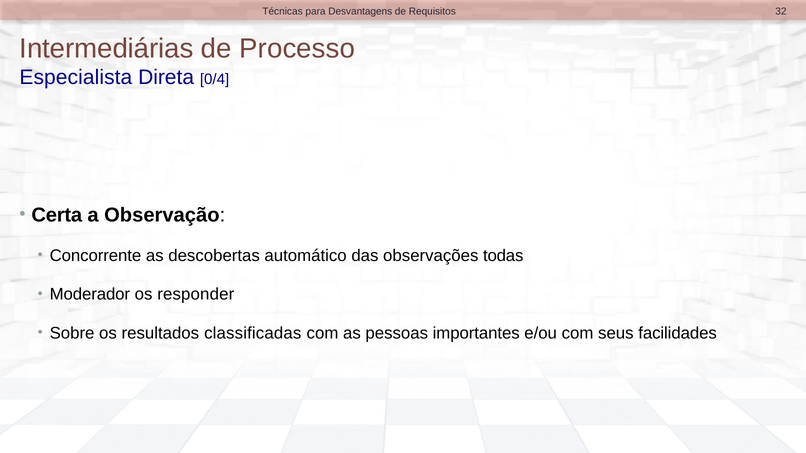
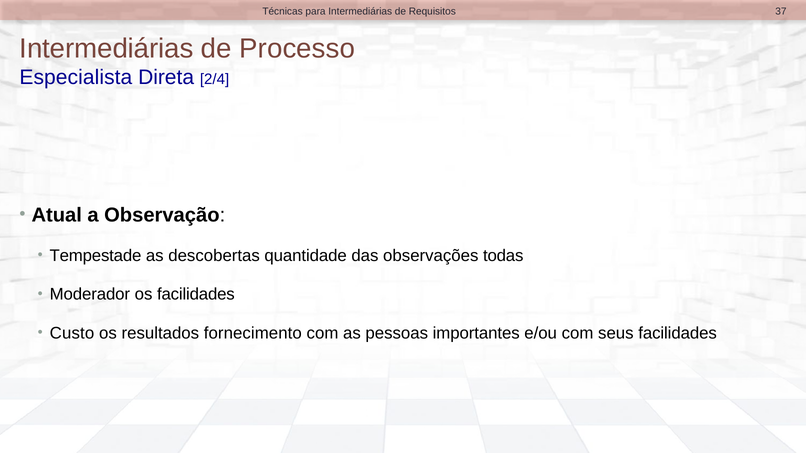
para Desvantagens: Desvantagens -> Intermediárias
32: 32 -> 37
0/4: 0/4 -> 2/4
Certa: Certa -> Atual
Concorrente: Concorrente -> Tempestade
automático: automático -> quantidade
os responder: responder -> facilidades
Sobre: Sobre -> Custo
classificadas: classificadas -> fornecimento
